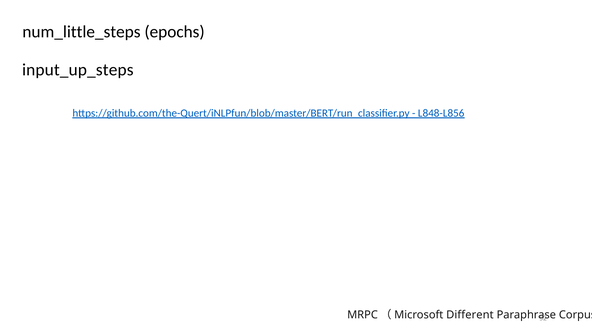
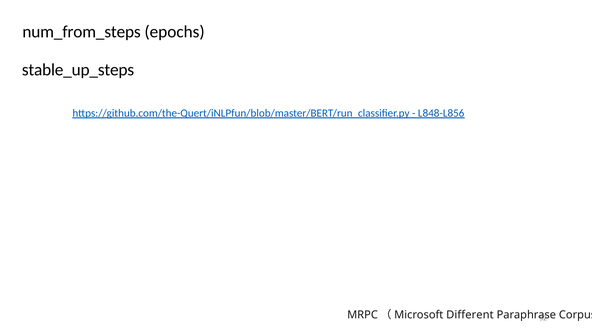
num_little_steps: num_little_steps -> num_from_steps
input_up_steps: input_up_steps -> stable_up_steps
